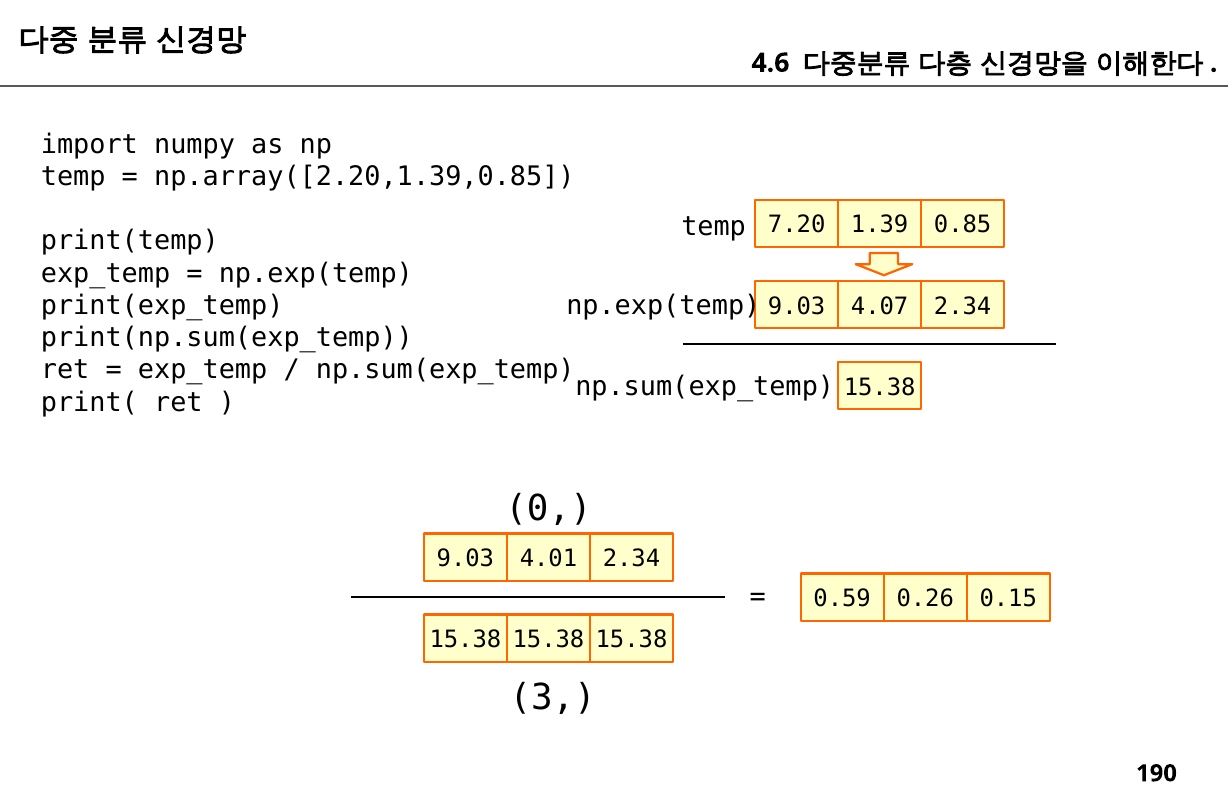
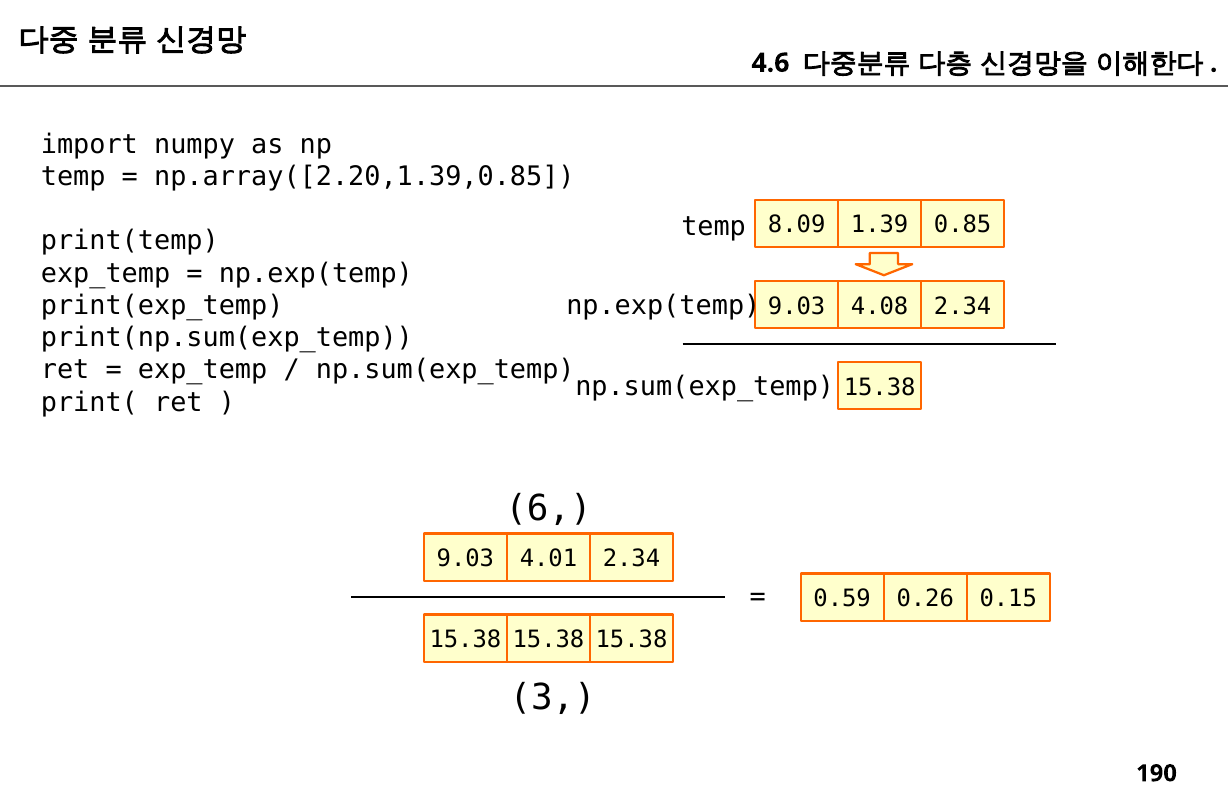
7.20: 7.20 -> 8.09
4.07: 4.07 -> 4.08
0: 0 -> 6
